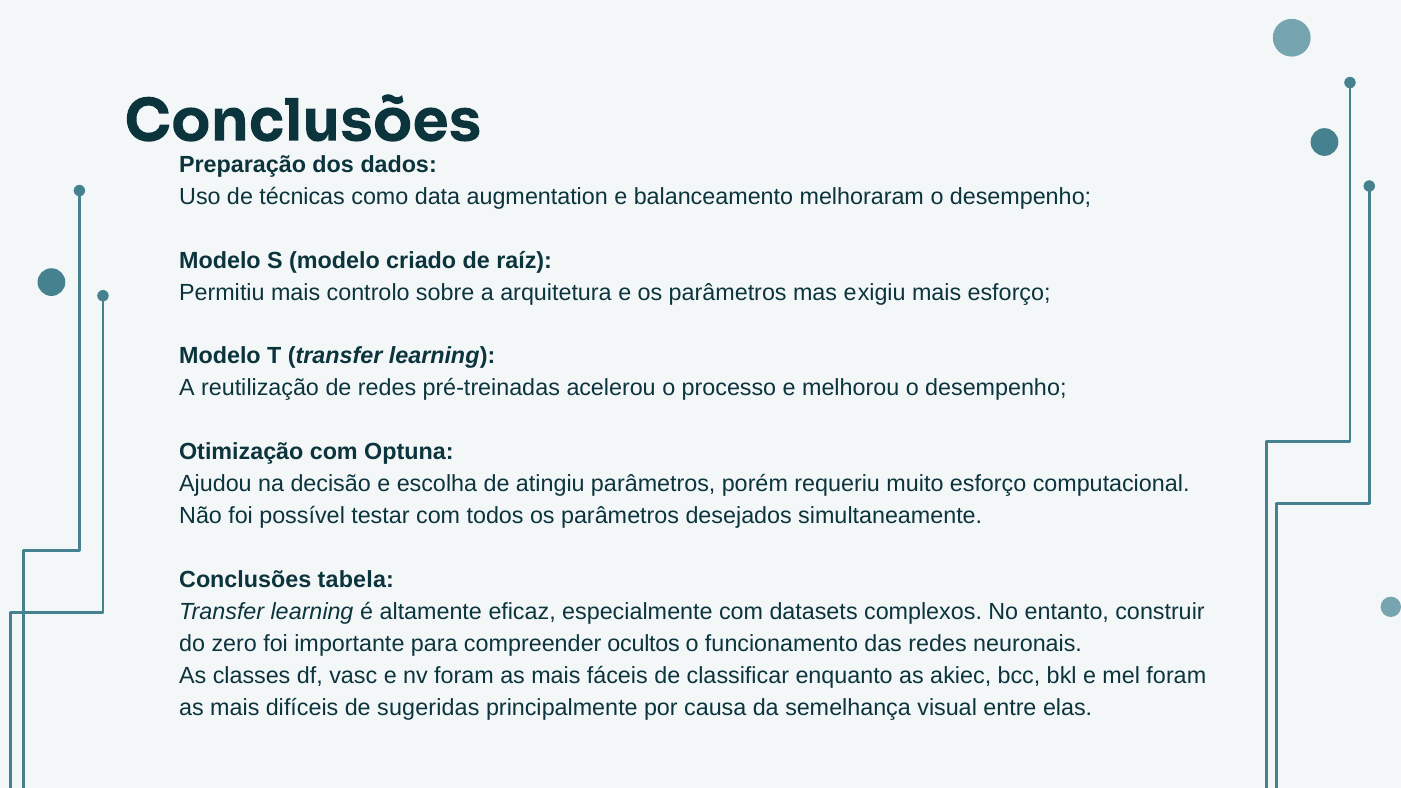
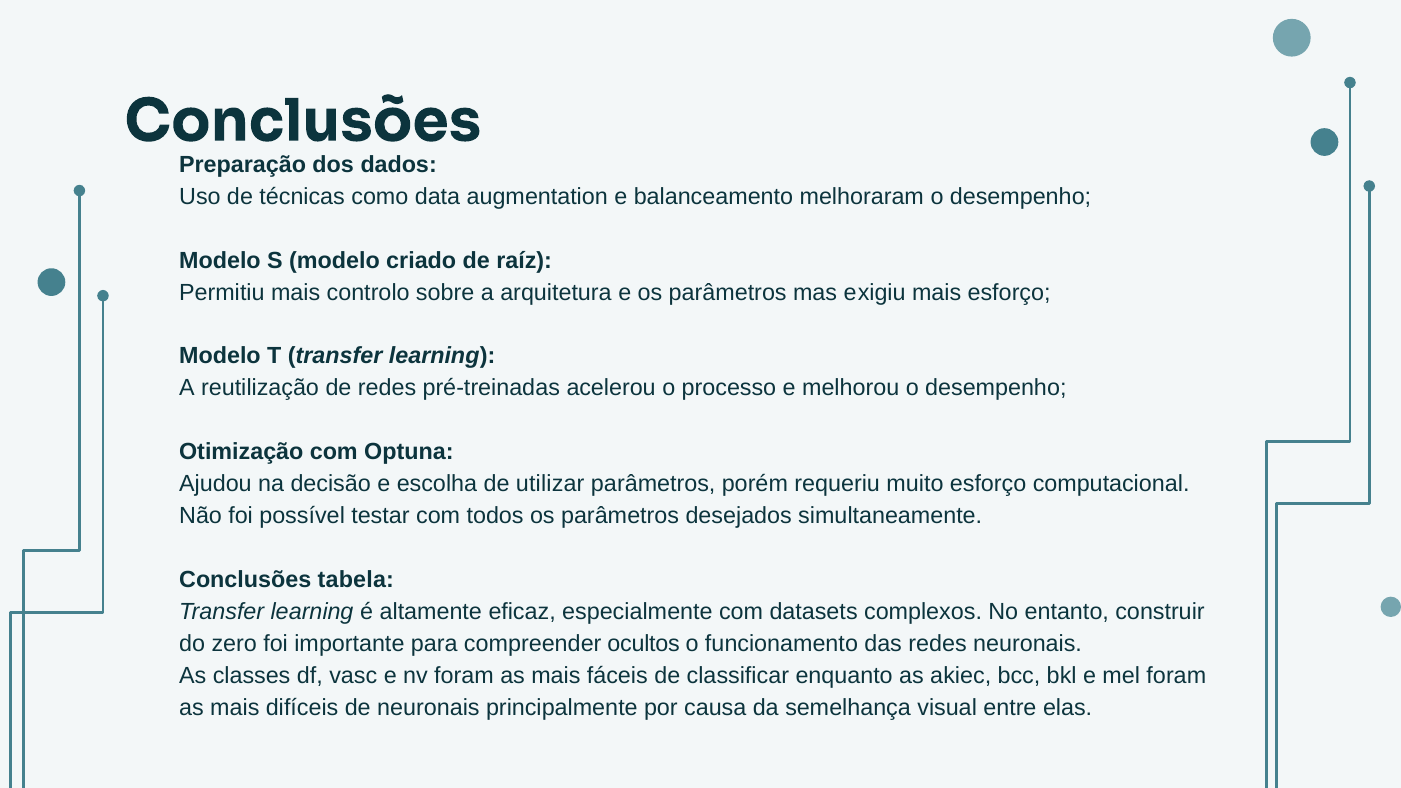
atingiu: atingiu -> utilizar
de sugeridas: sugeridas -> neuronais
